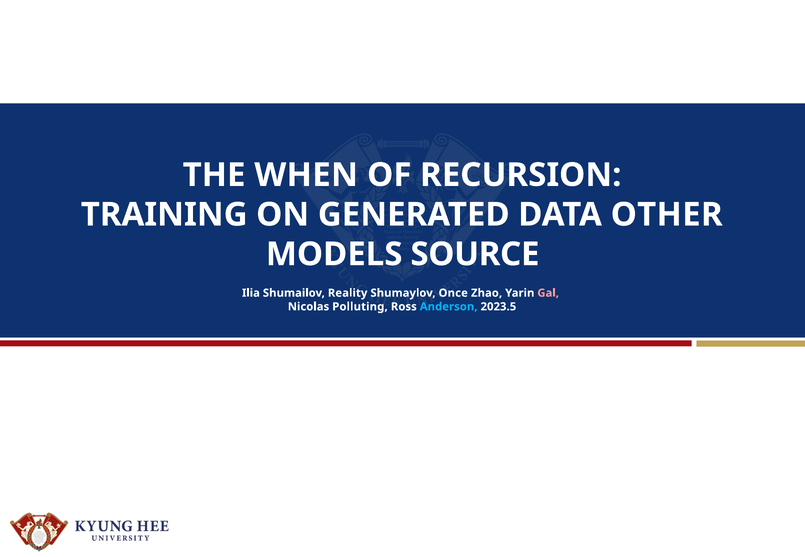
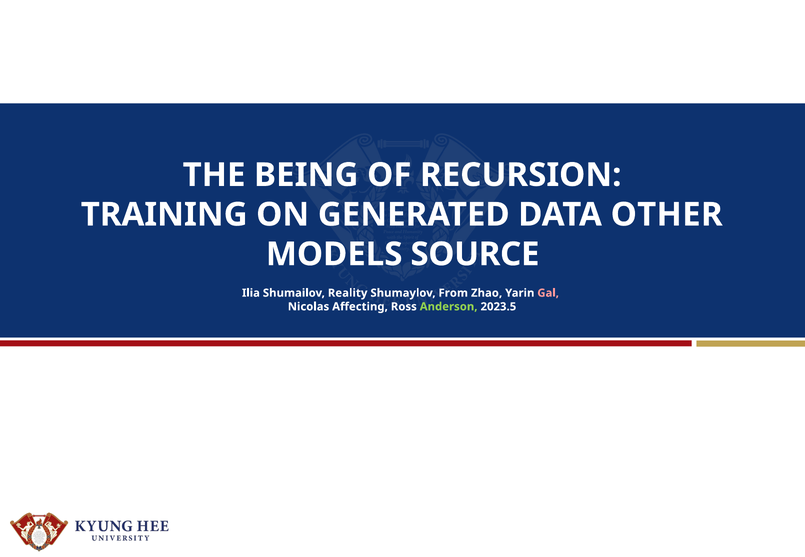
WHEN: WHEN -> BEING
Once: Once -> From
Polluting: Polluting -> Affecting
Anderson colour: light blue -> light green
